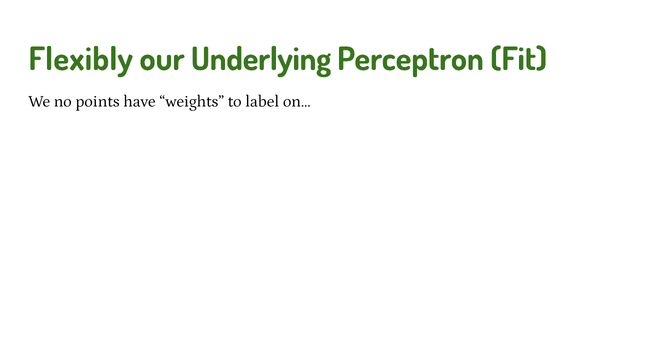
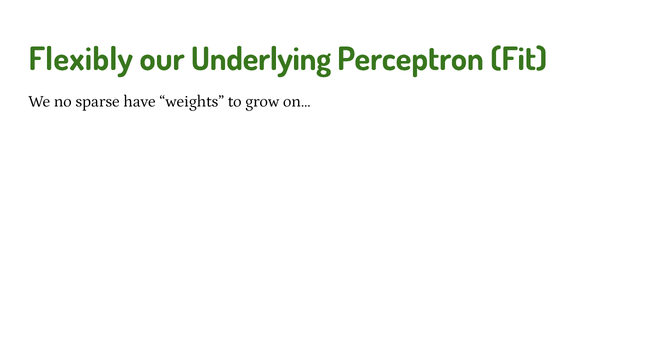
points: points -> sparse
label: label -> grow
